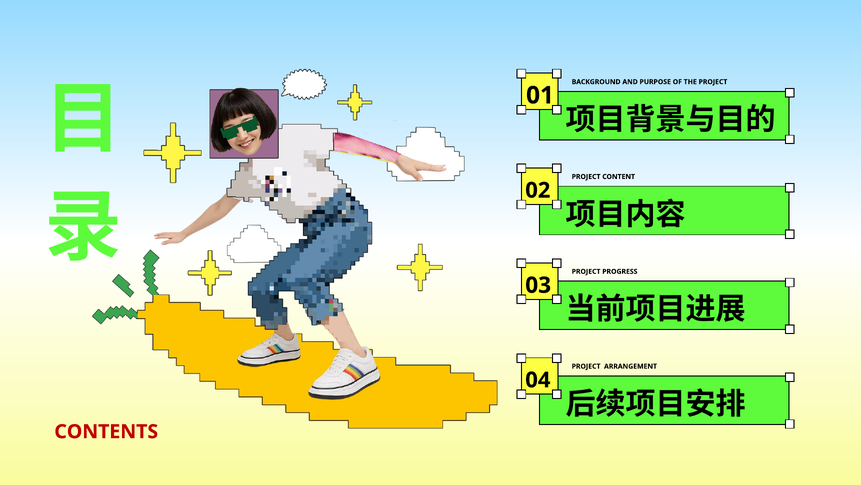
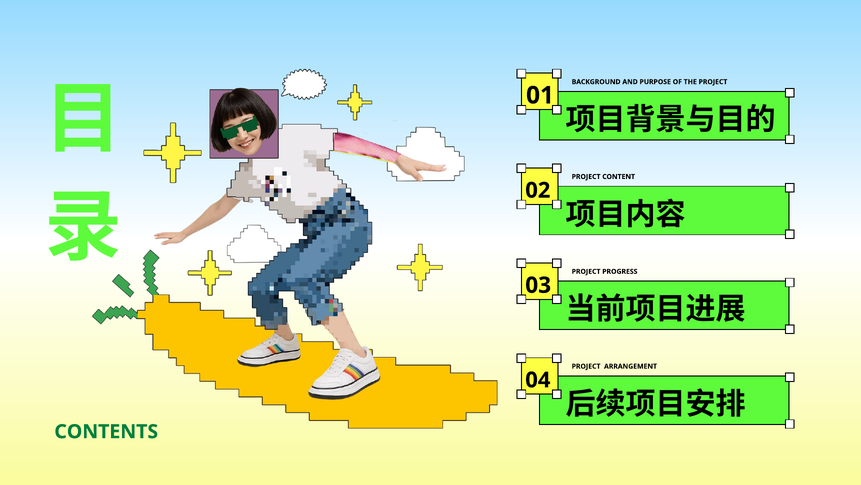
CONTENTS colour: red -> green
